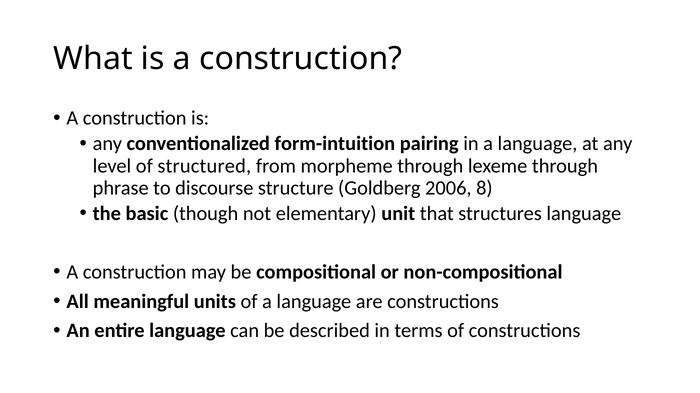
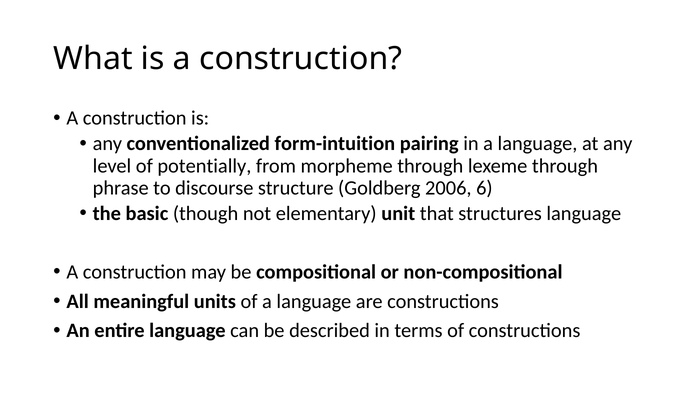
structured: structured -> potentially
8: 8 -> 6
